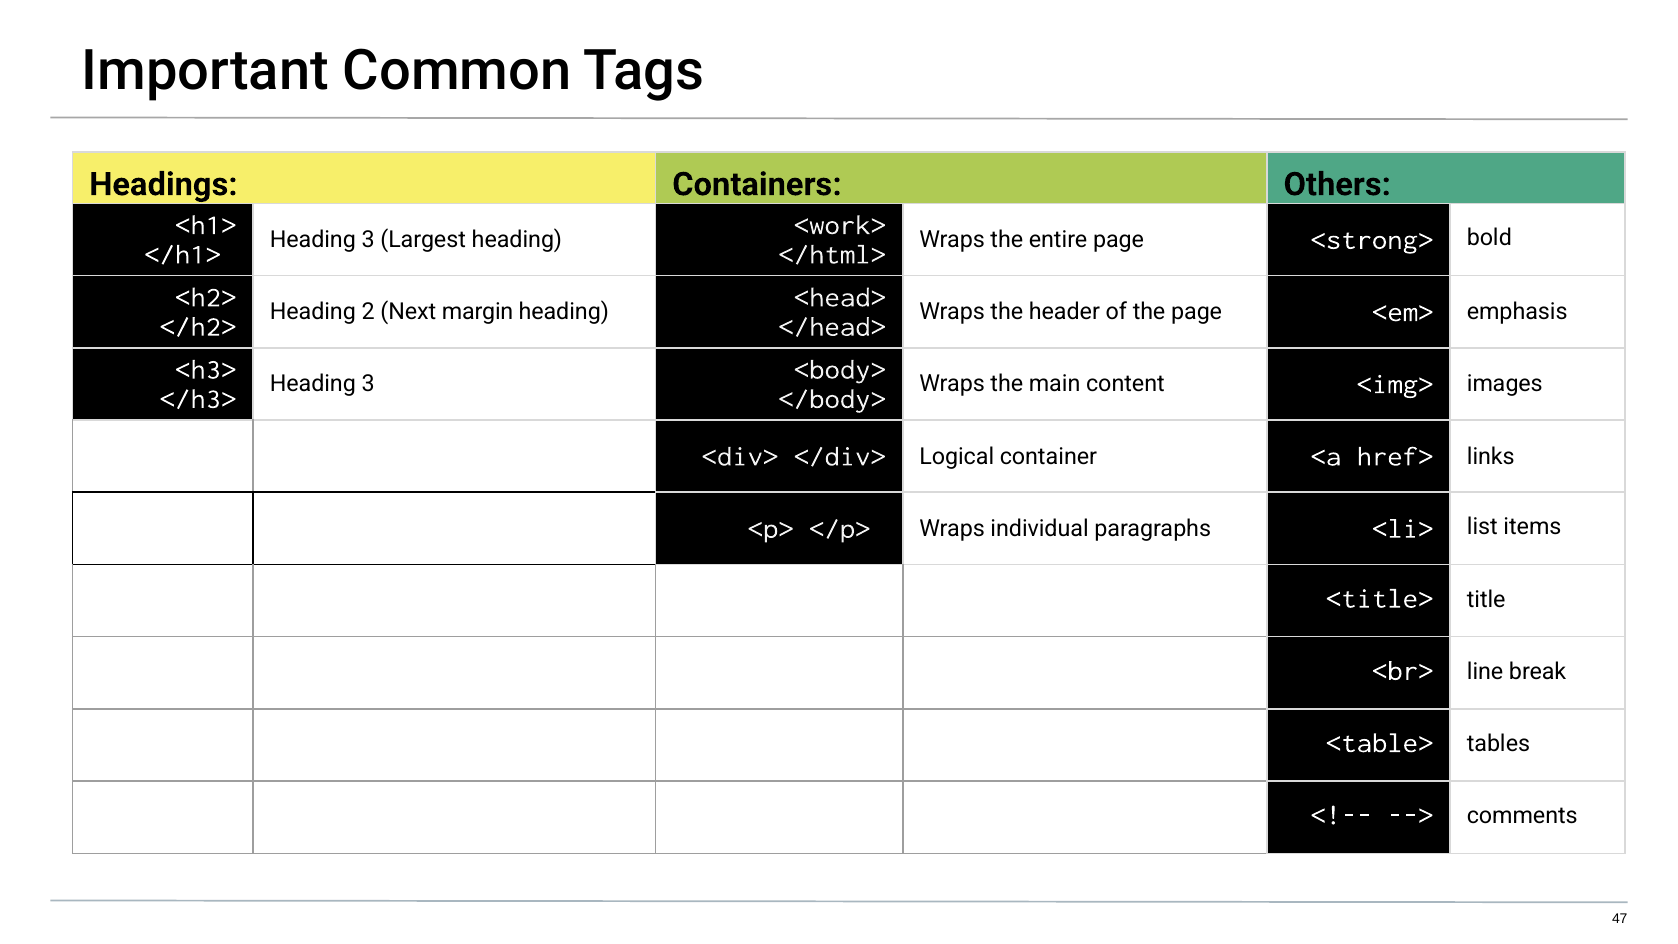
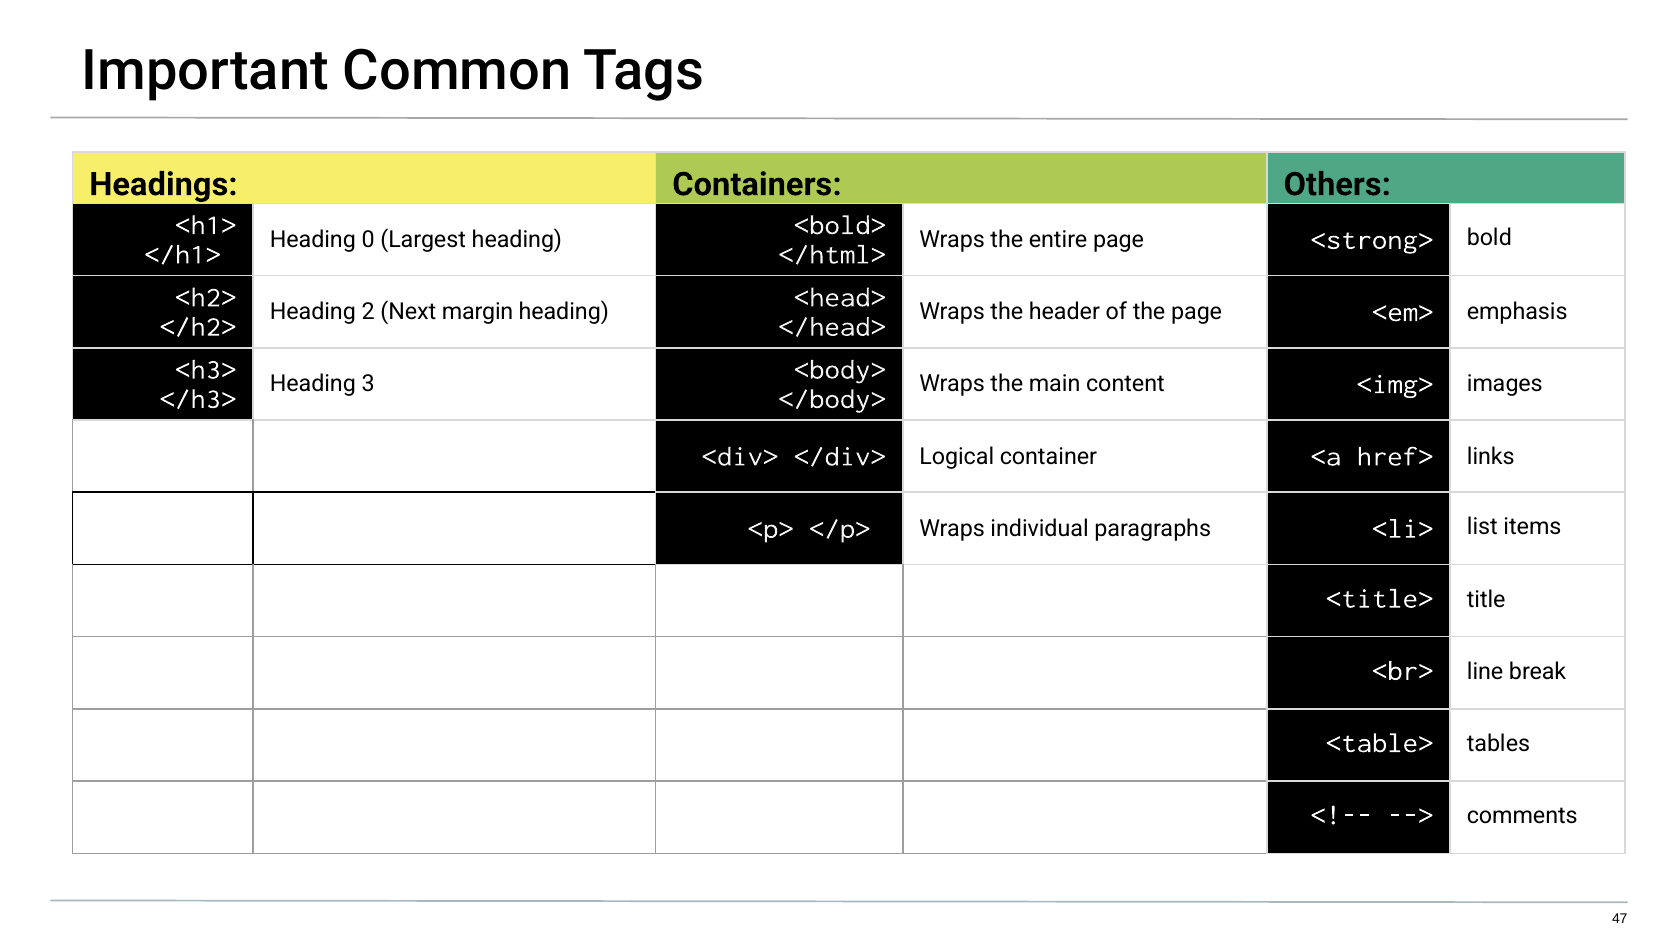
3 at (368, 240): 3 -> 0
<work>: <work> -> <bold>
